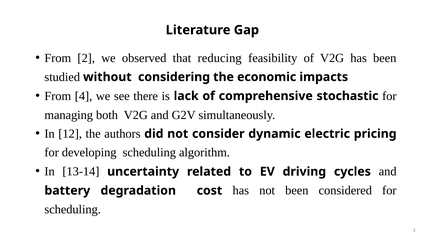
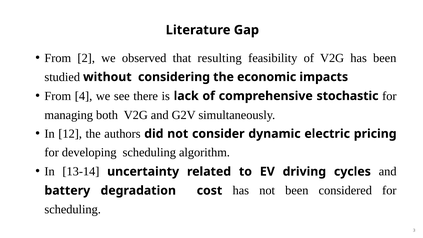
reducing: reducing -> resulting
